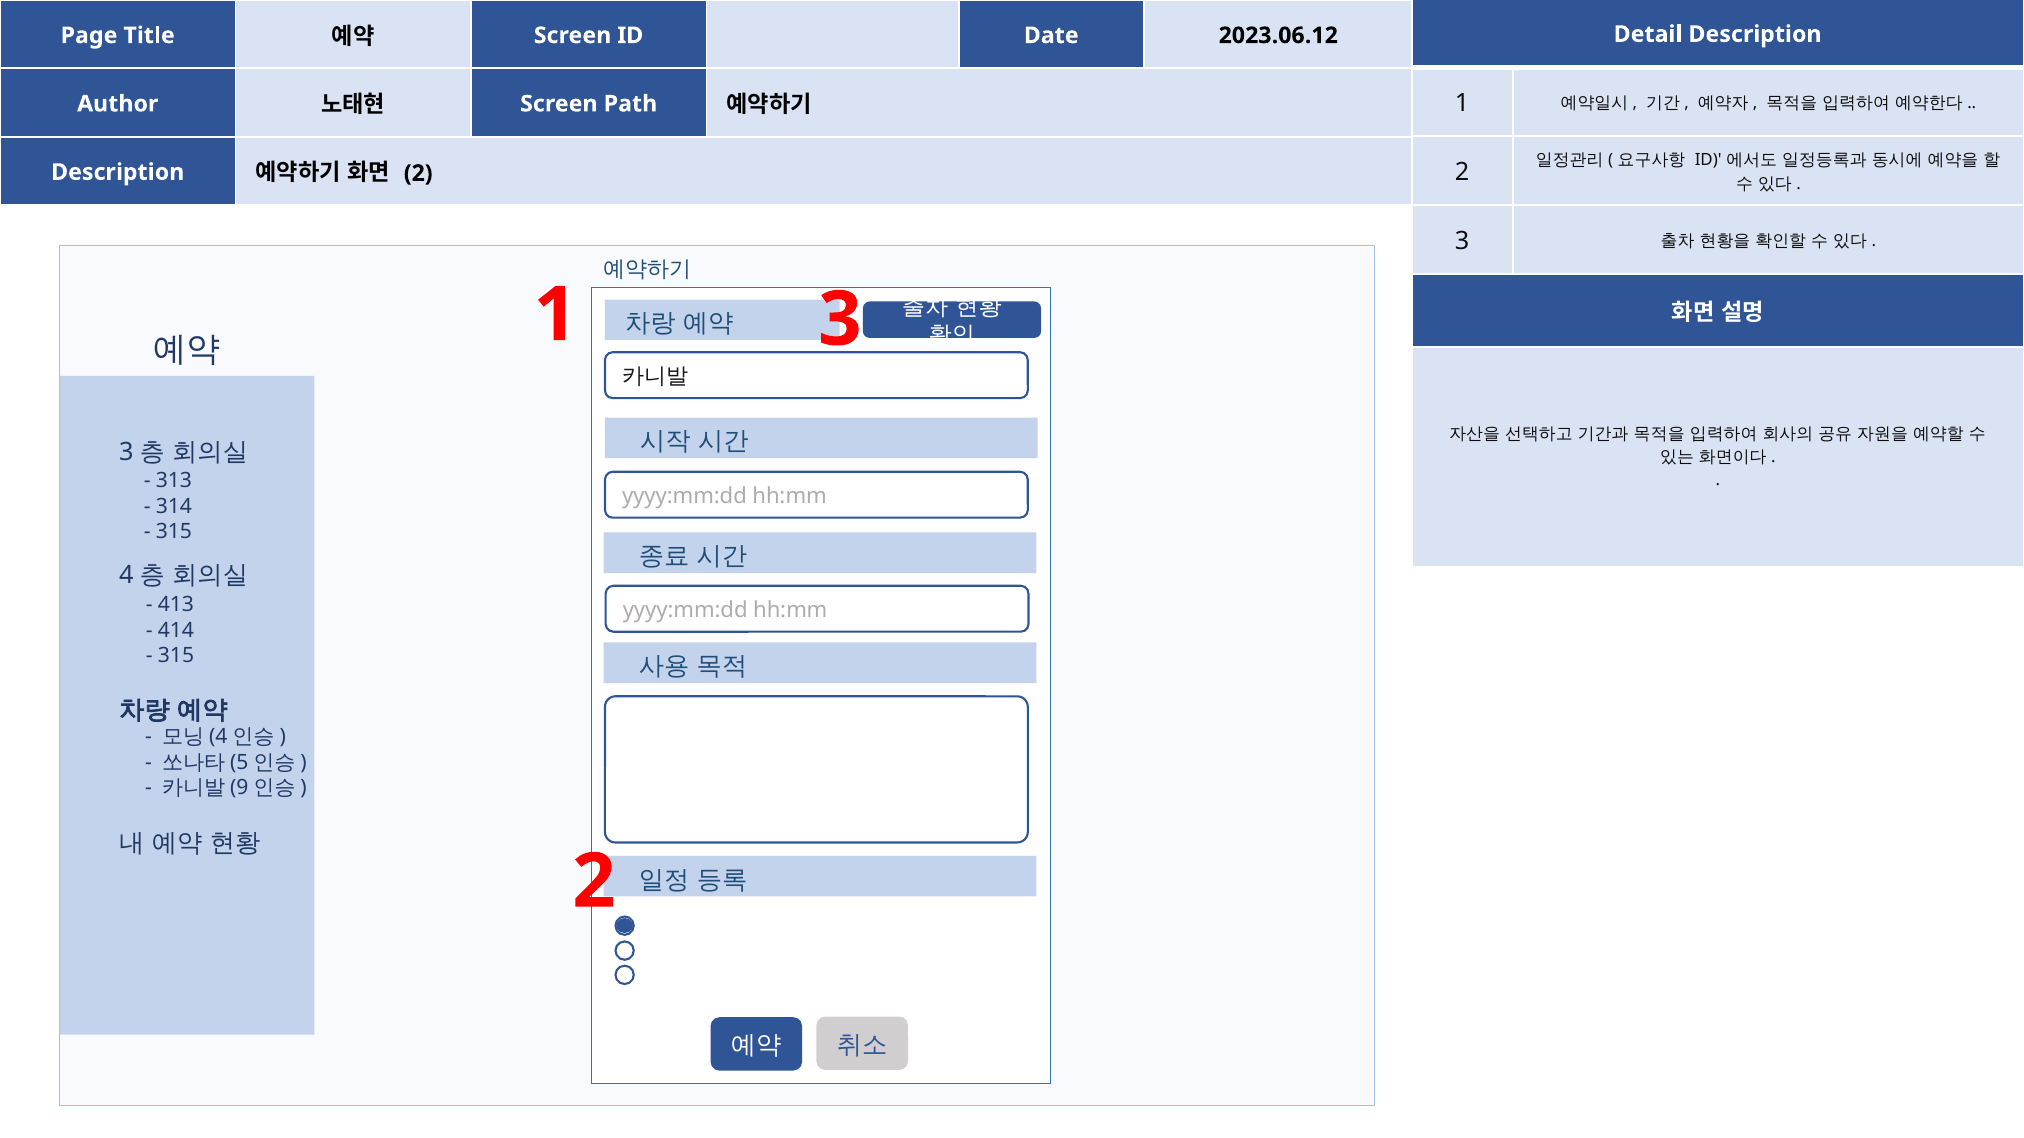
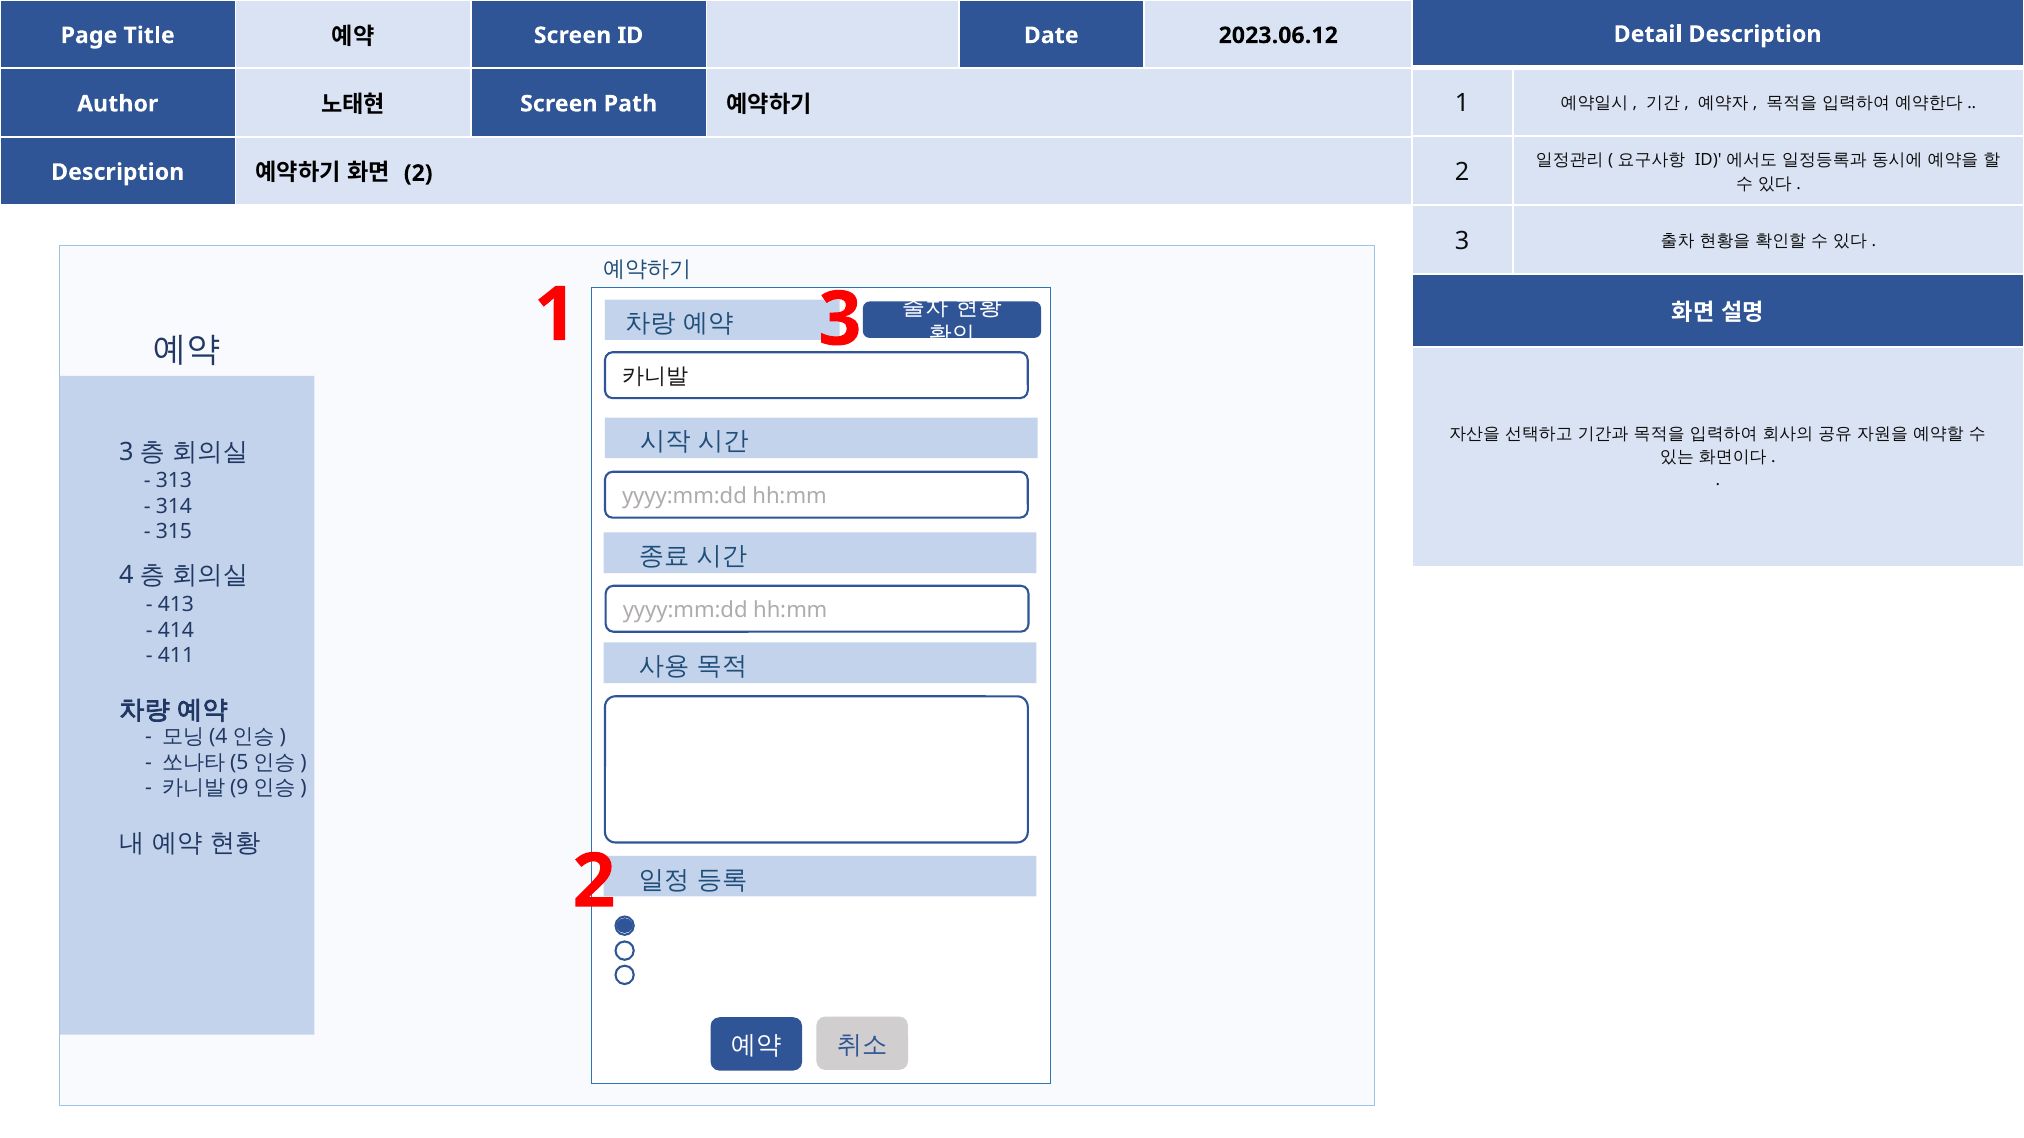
315 at (176, 656): 315 -> 411
